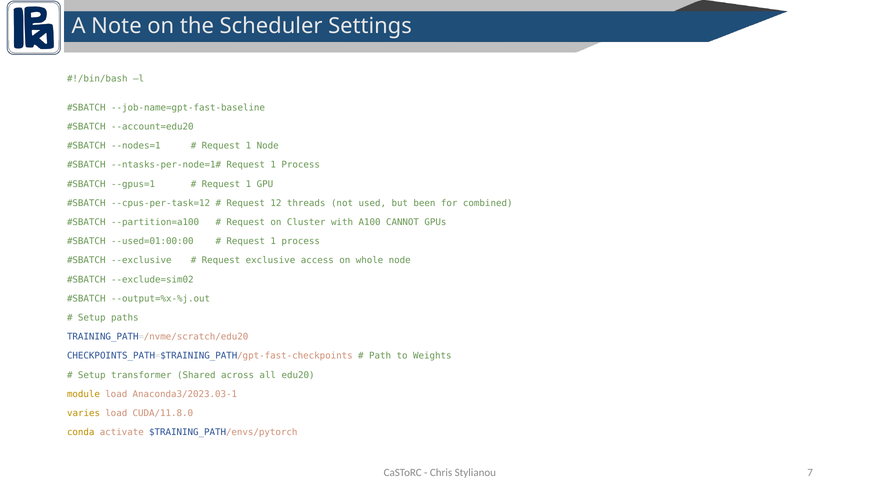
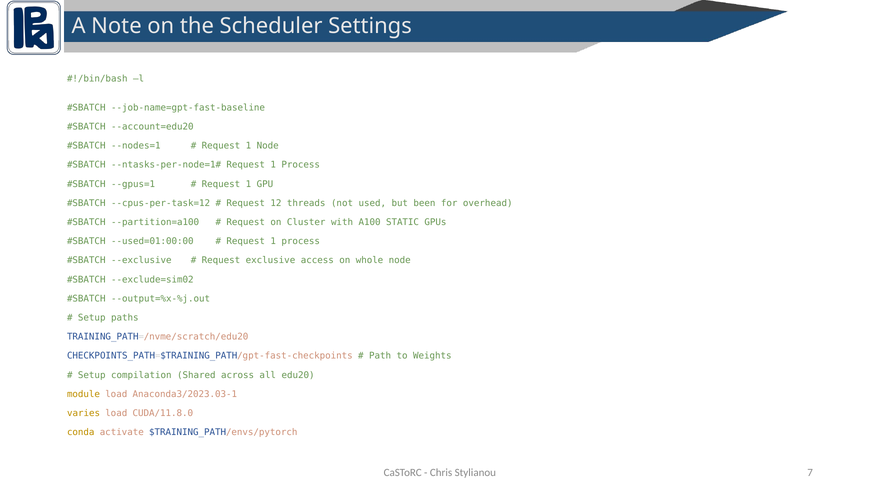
combined: combined -> overhead
CANNOT: CANNOT -> STATIC
transformer: transformer -> compilation
